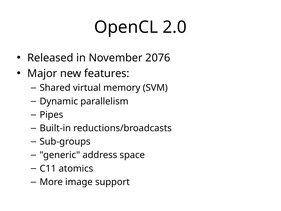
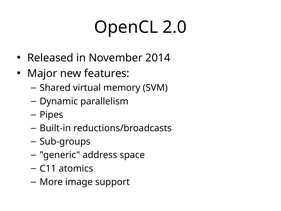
2076: 2076 -> 2014
